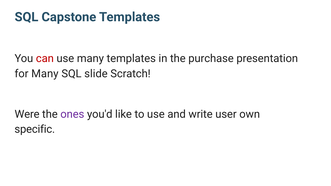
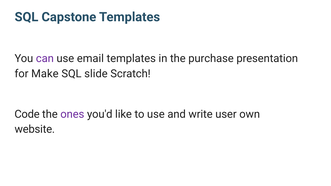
can colour: red -> purple
use many: many -> email
for Many: Many -> Make
Were: Were -> Code
specific: specific -> website
